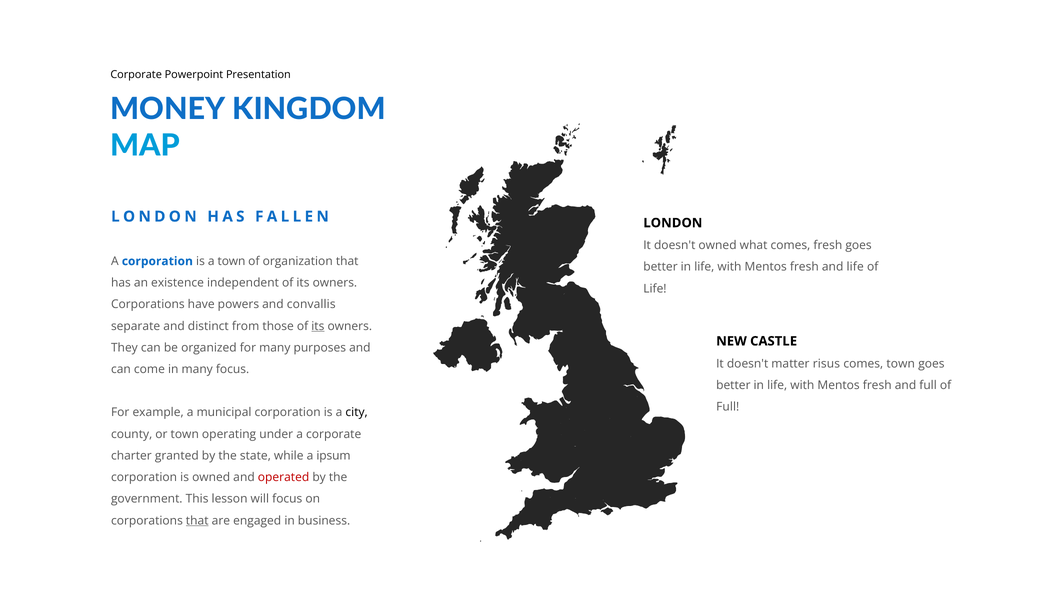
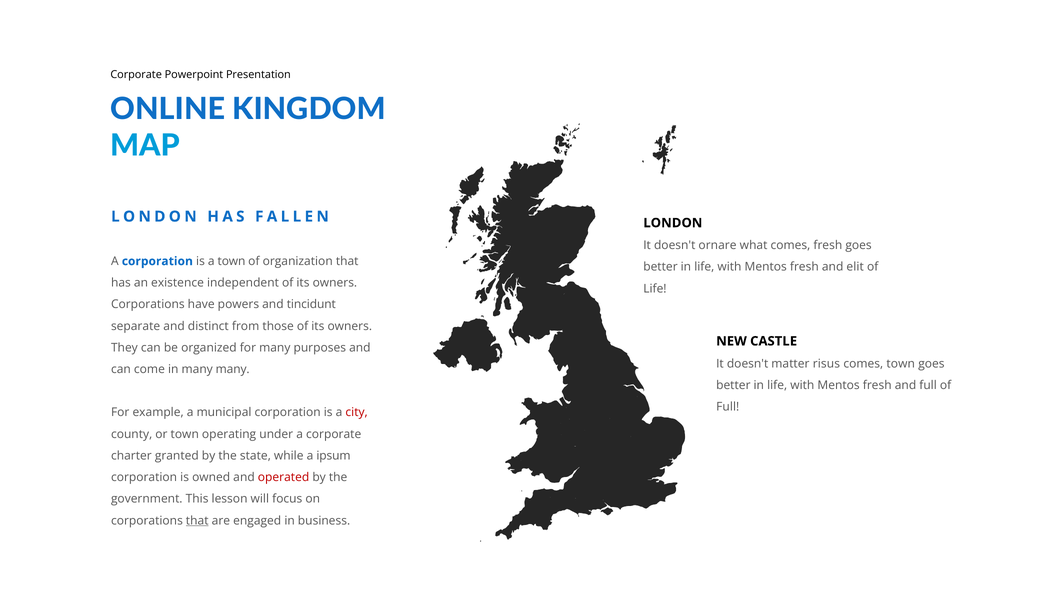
MONEY: MONEY -> ONLINE
doesn't owned: owned -> ornare
and life: life -> elit
convallis: convallis -> tincidunt
its at (318, 326) underline: present -> none
many focus: focus -> many
city colour: black -> red
